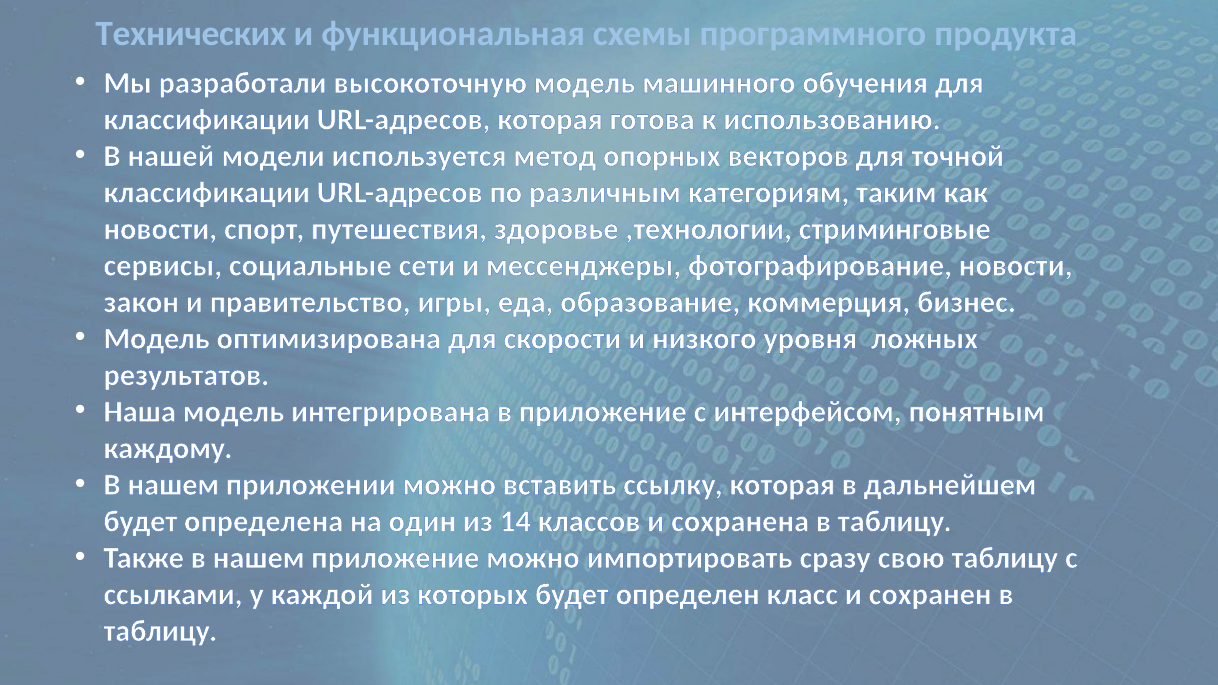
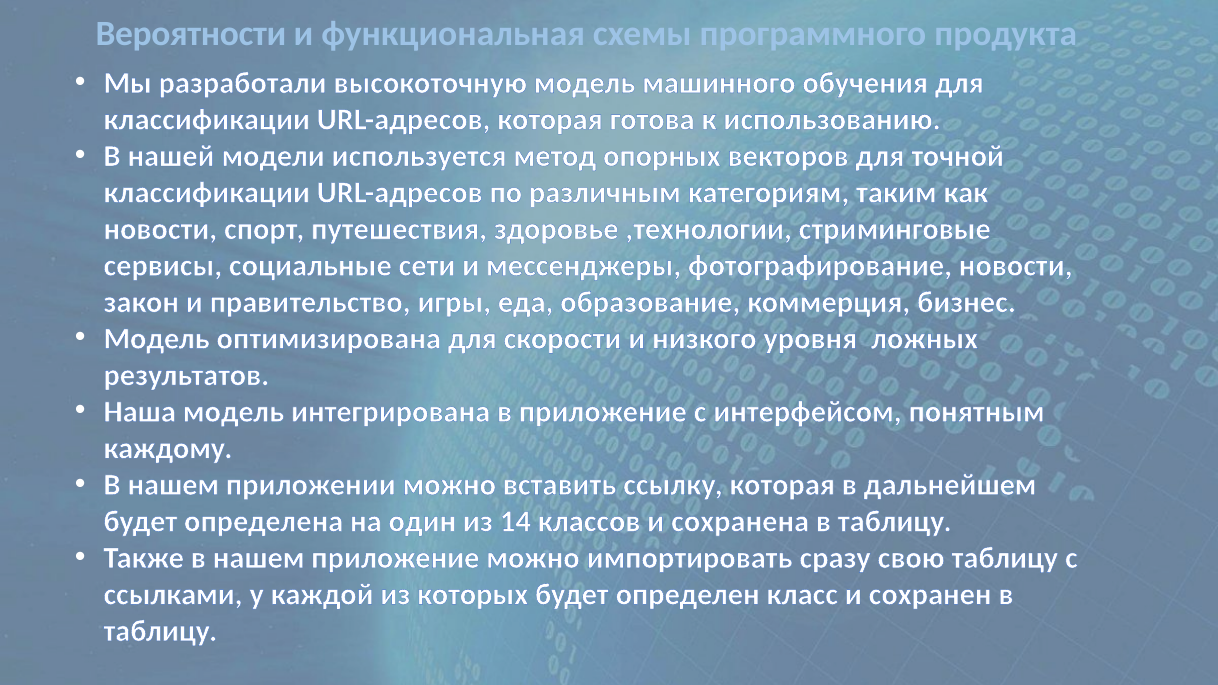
Технических: Технических -> Вероятности
